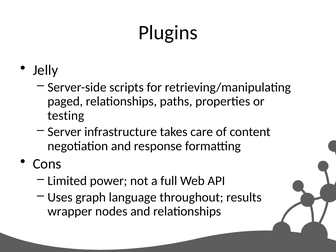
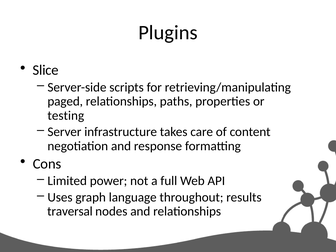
Jelly: Jelly -> Slice
wrapper: wrapper -> traversal
